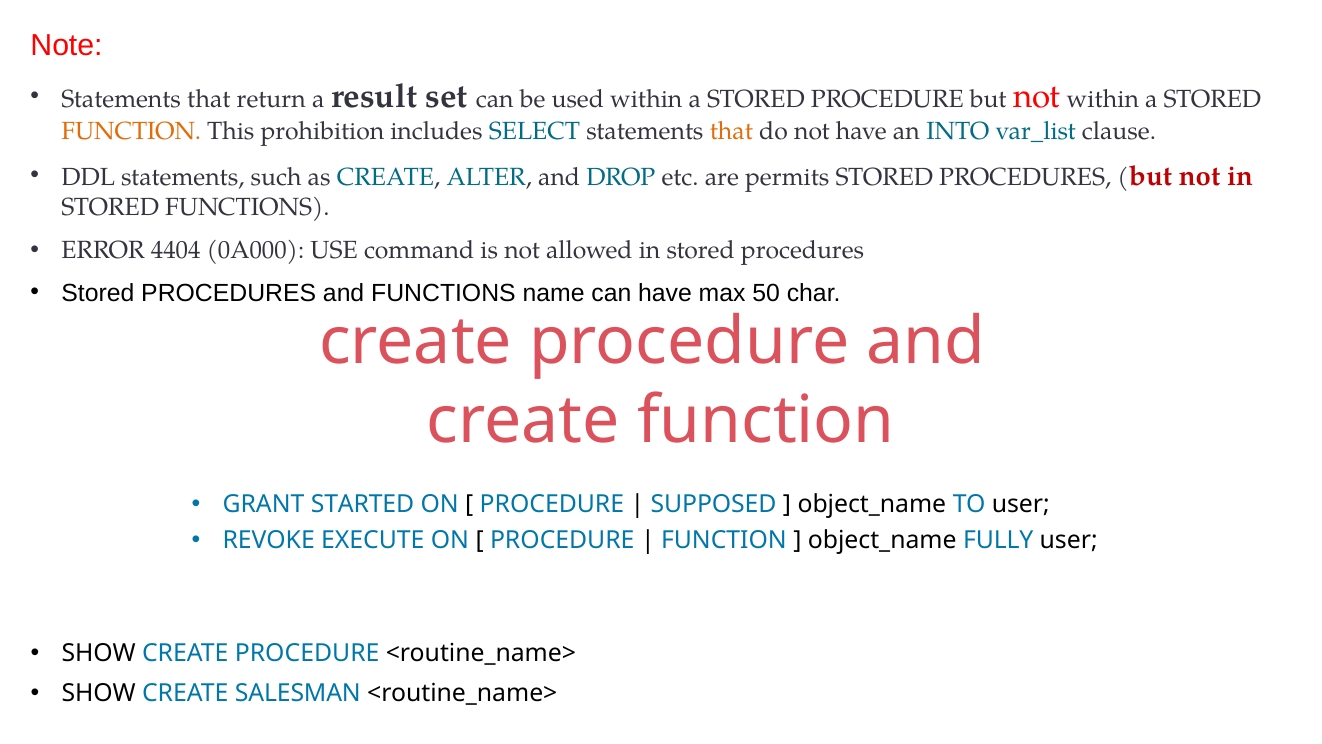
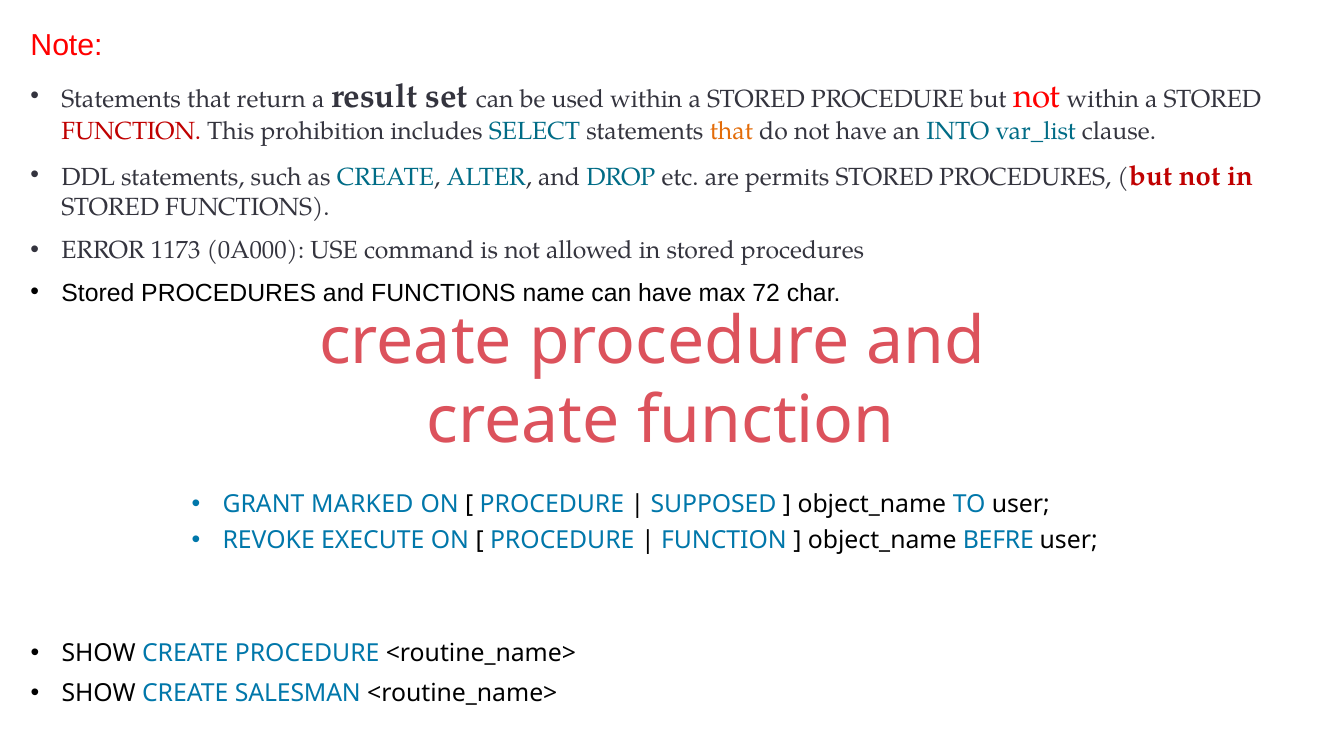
FUNCTION at (131, 131) colour: orange -> red
4404: 4404 -> 1173
50: 50 -> 72
STARTED: STARTED -> MARKED
FULLY: FULLY -> BEFRE
